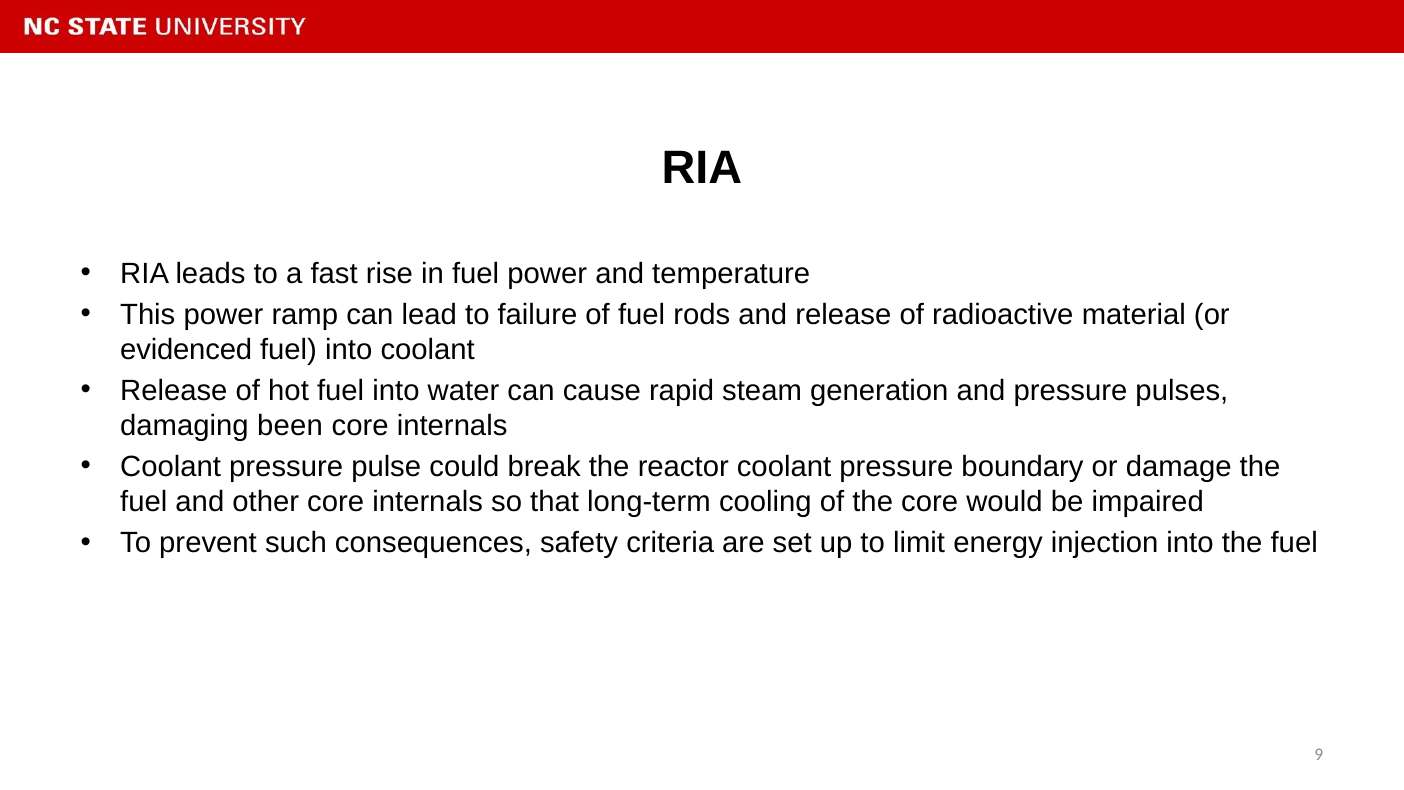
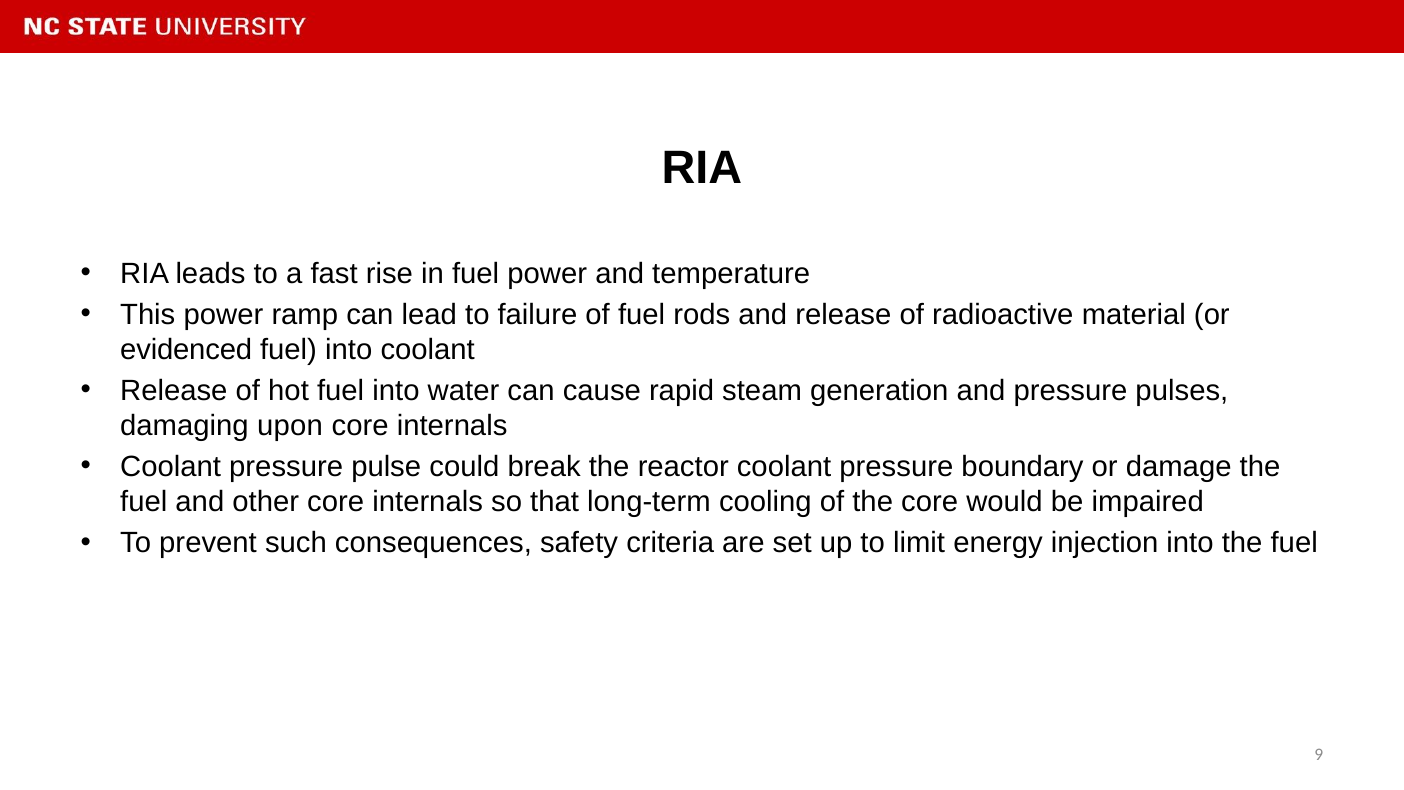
been: been -> upon
